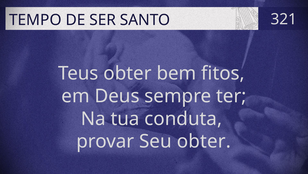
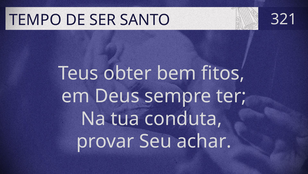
Seu obter: obter -> achar
